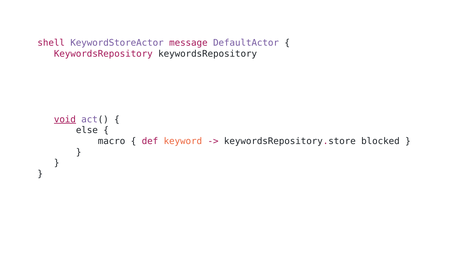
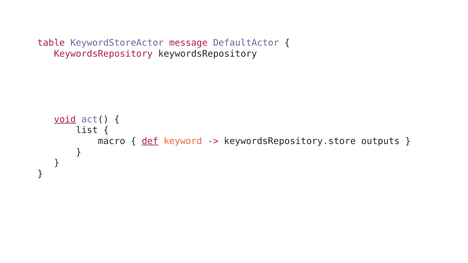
shell: shell -> table
else: else -> list
def underline: none -> present
blocked: blocked -> outputs
